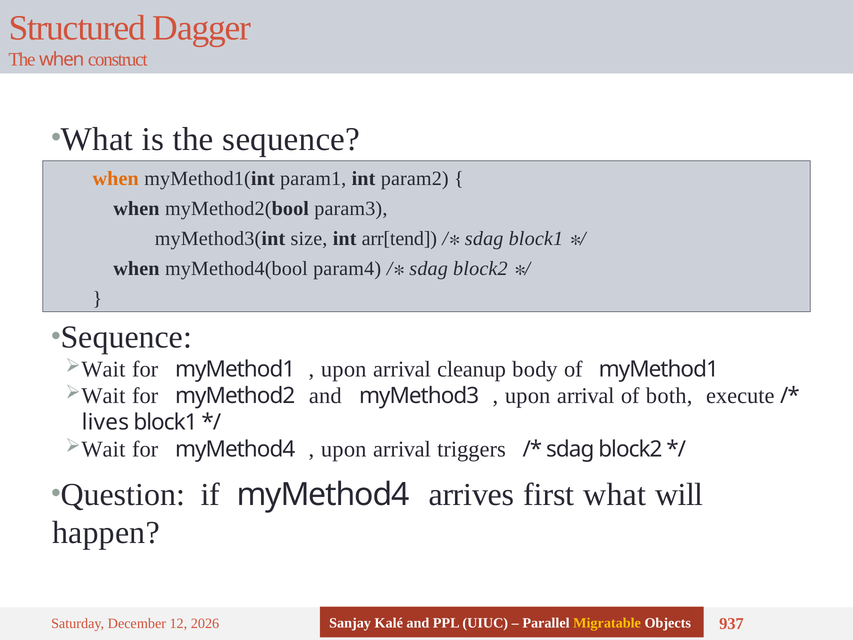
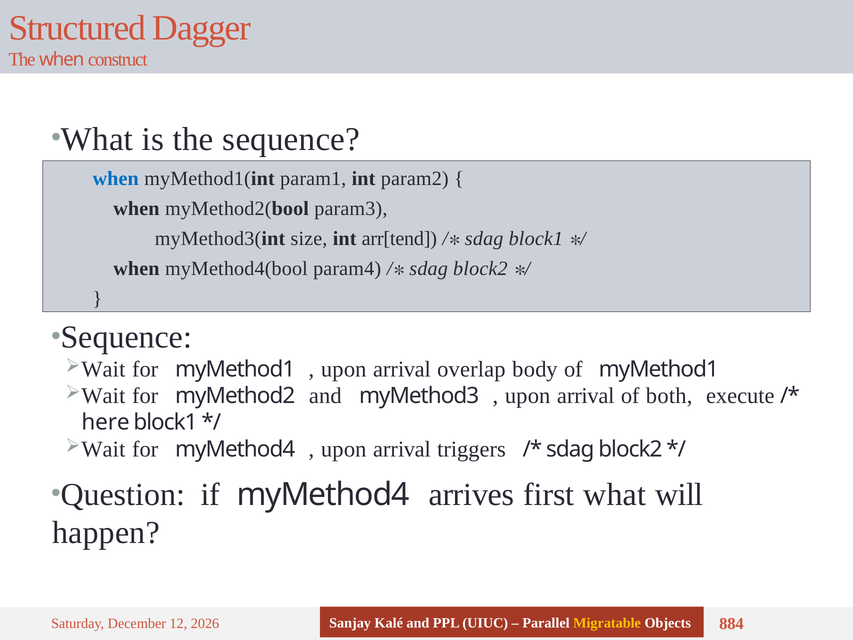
when at (116, 179) colour: orange -> blue
cleanup: cleanup -> overlap
lives: lives -> here
937: 937 -> 884
